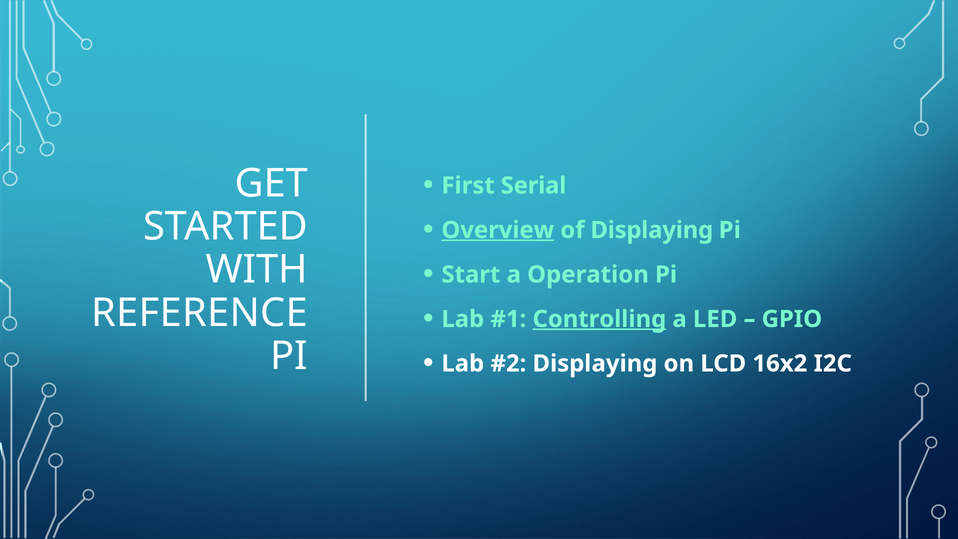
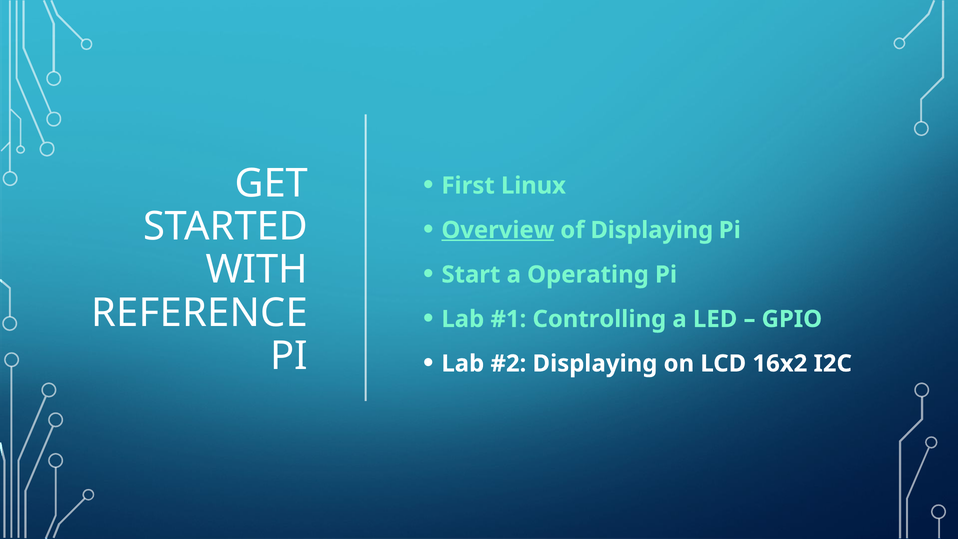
Serial: Serial -> Linux
Operation: Operation -> Operating
Controlling underline: present -> none
